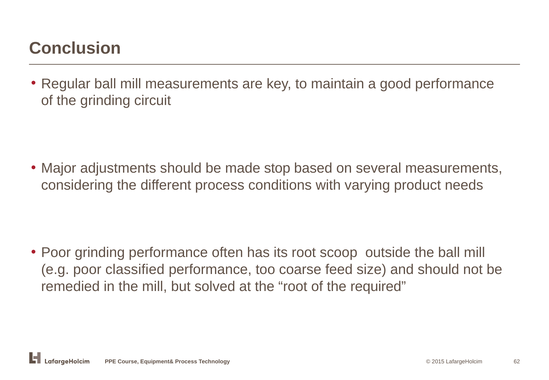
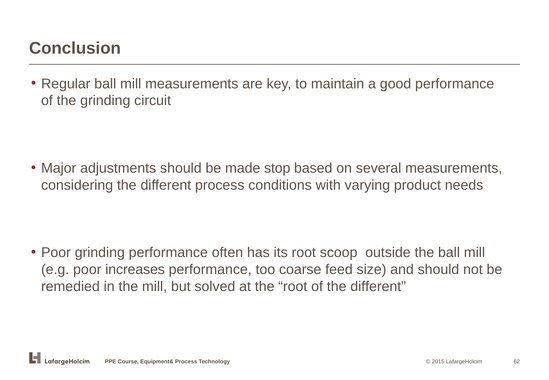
classified: classified -> increases
of the required: required -> different
